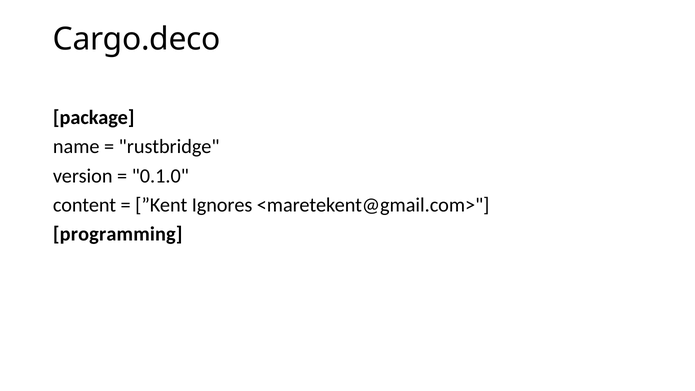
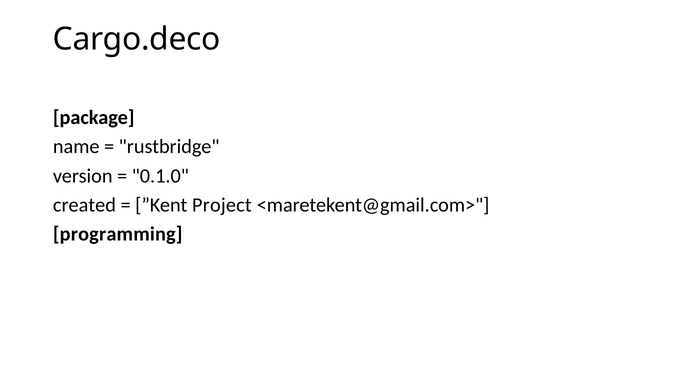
content: content -> created
Ignores: Ignores -> Project
